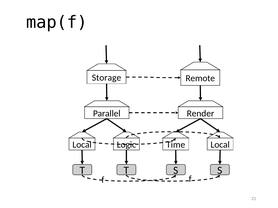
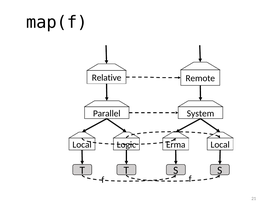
Storage: Storage -> Relative
Render: Render -> System
Time: Time -> Erma
